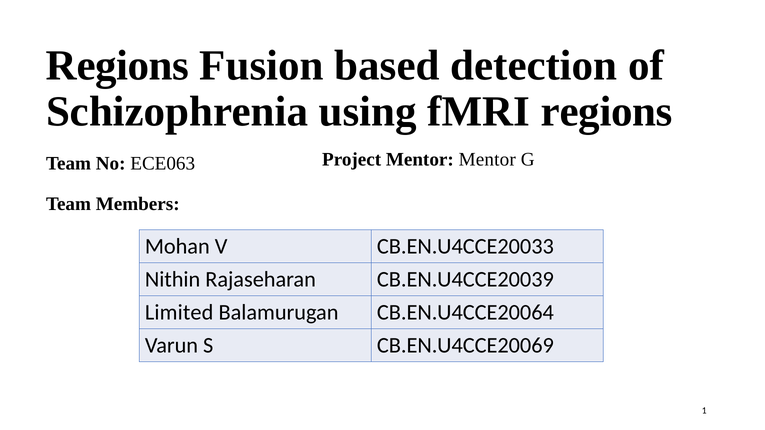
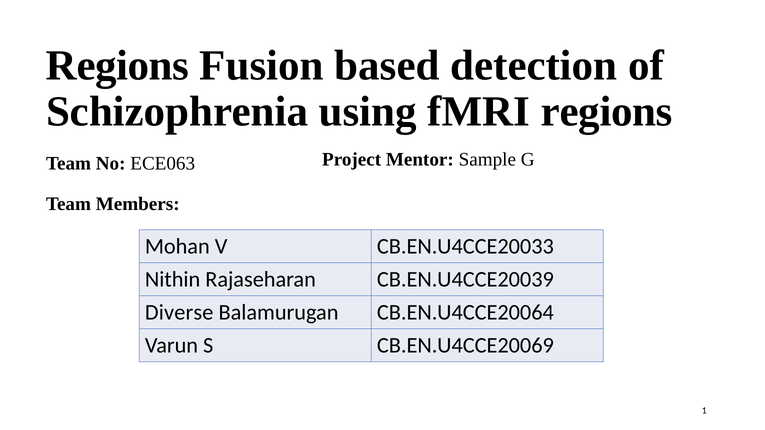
Mentor Mentor: Mentor -> Sample
Limited: Limited -> Diverse
